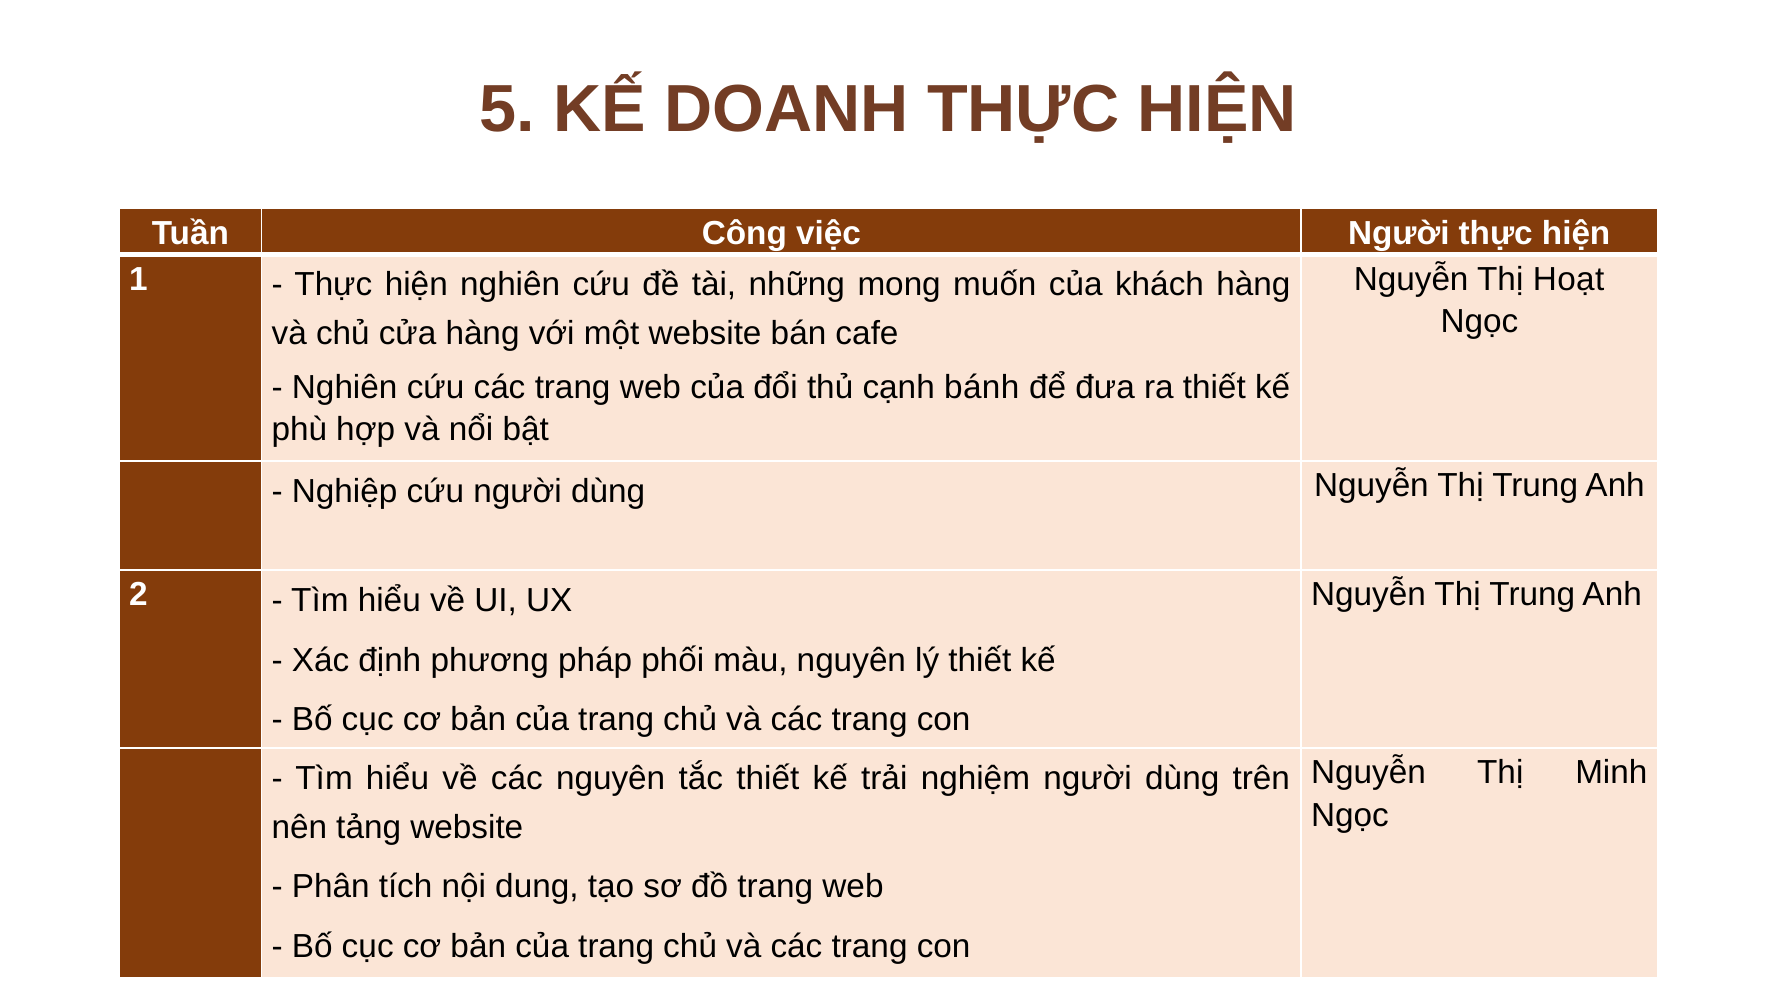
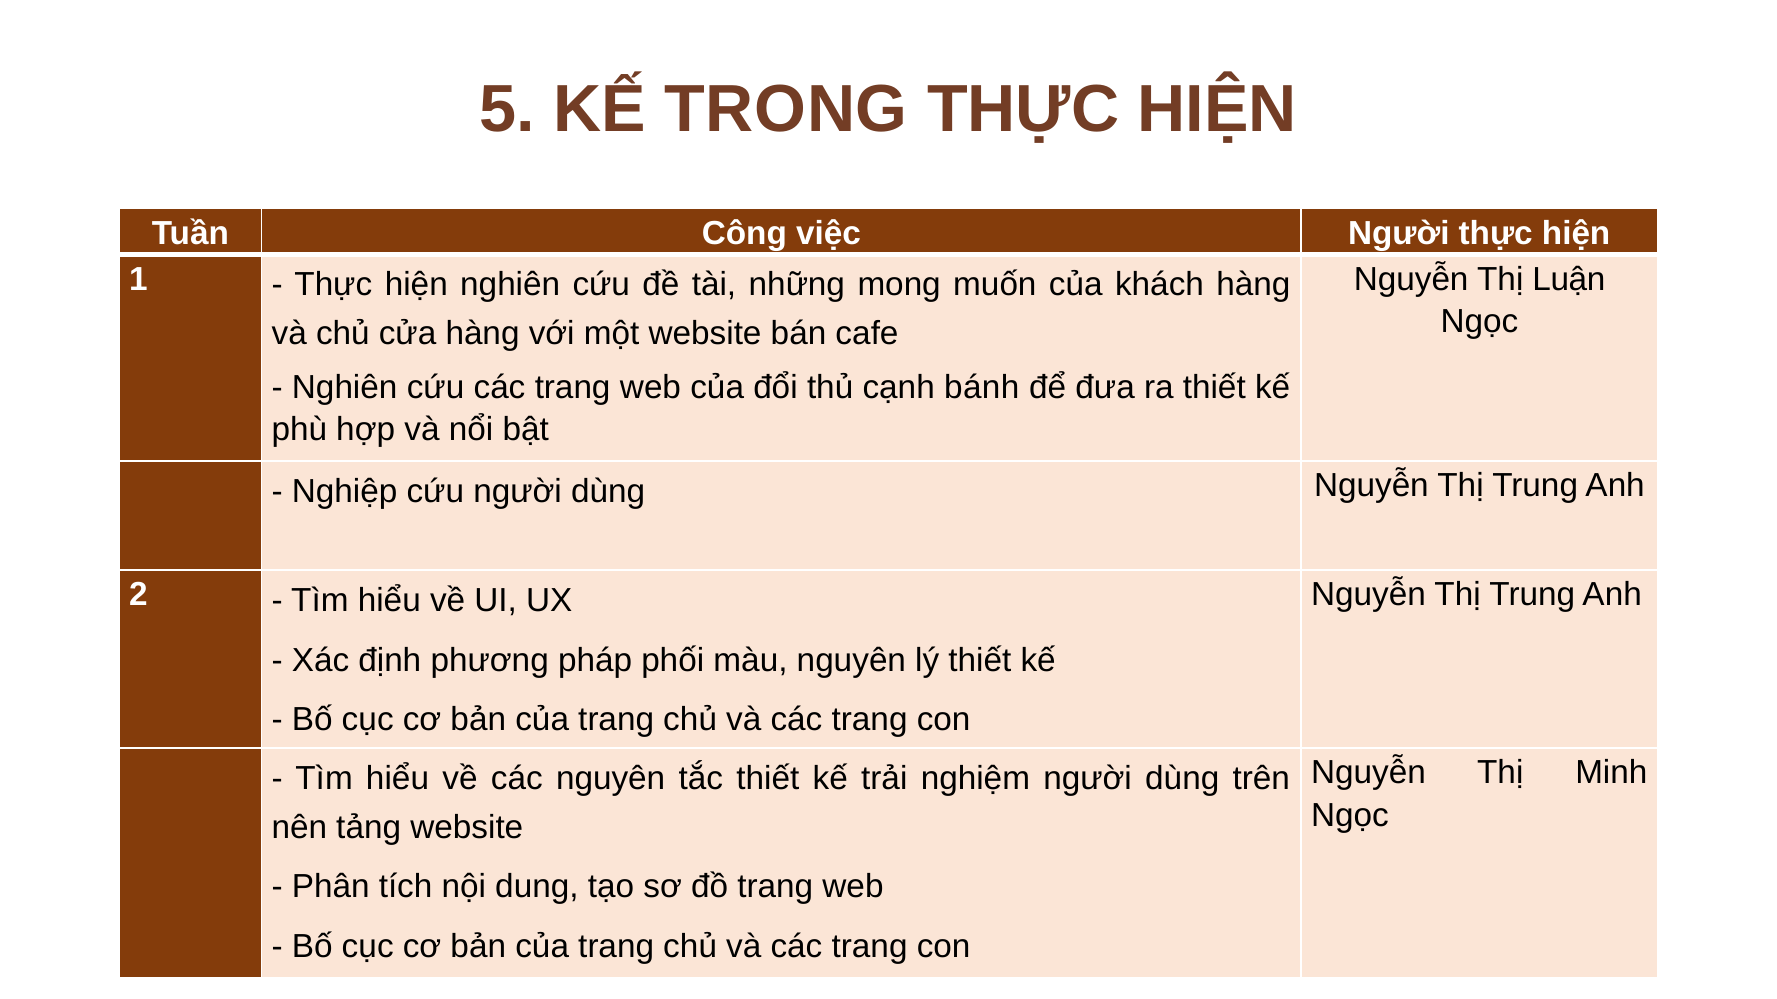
DOANH: DOANH -> TRONG
Hoạt: Hoạt -> Luận
